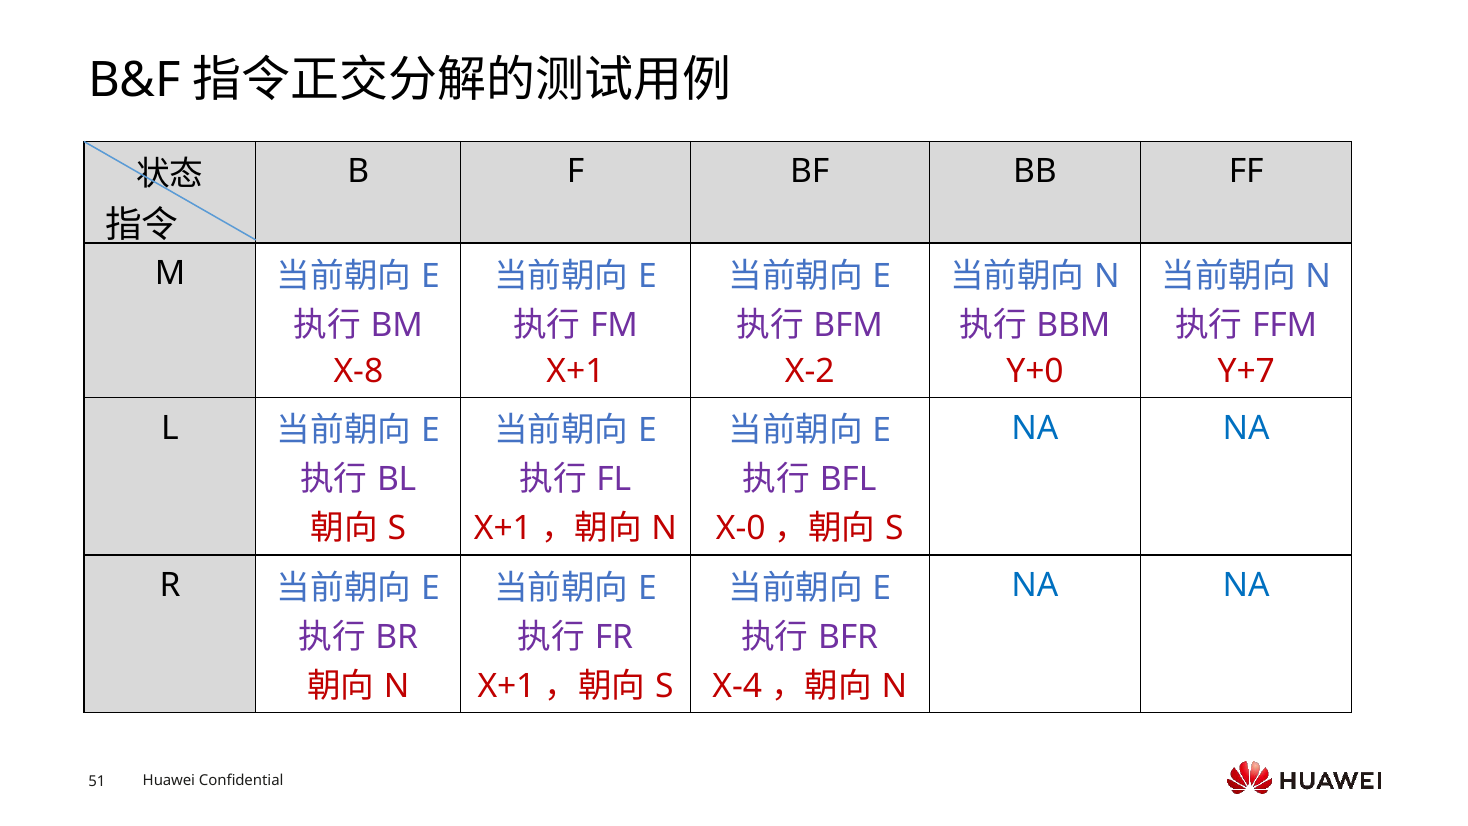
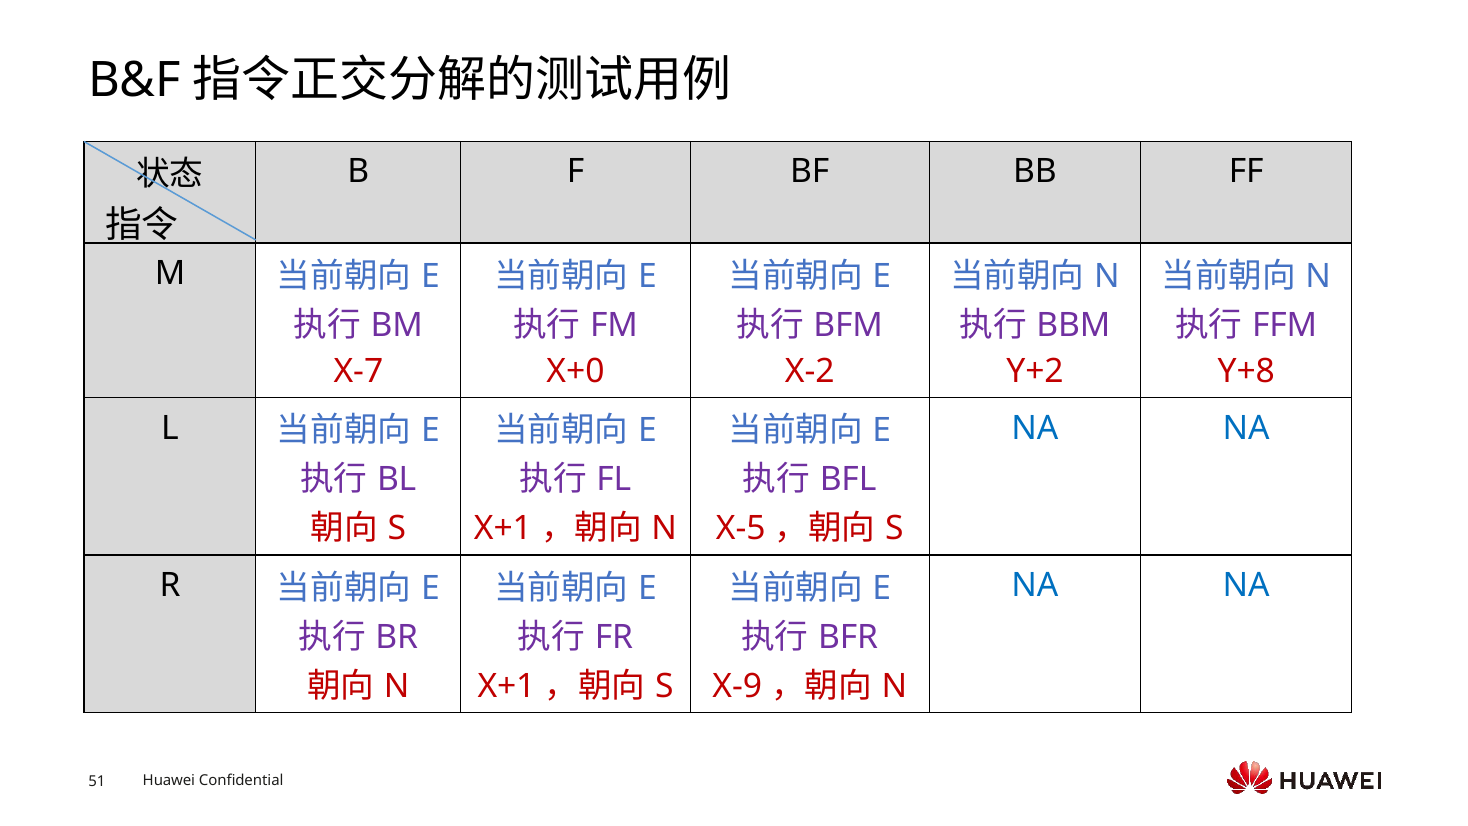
X-8: X-8 -> X-7
X+1 at (575, 371): X+1 -> X+0
Y+0: Y+0 -> Y+2
Y+7: Y+7 -> Y+8
X-0: X-0 -> X-5
X-4: X-4 -> X-9
